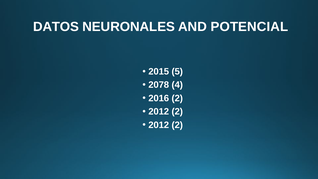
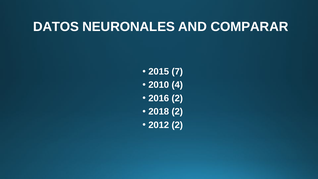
POTENCIAL: POTENCIAL -> COMPARAR
5: 5 -> 7
2078: 2078 -> 2010
2012 at (159, 112): 2012 -> 2018
